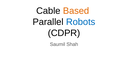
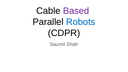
Based colour: orange -> purple
